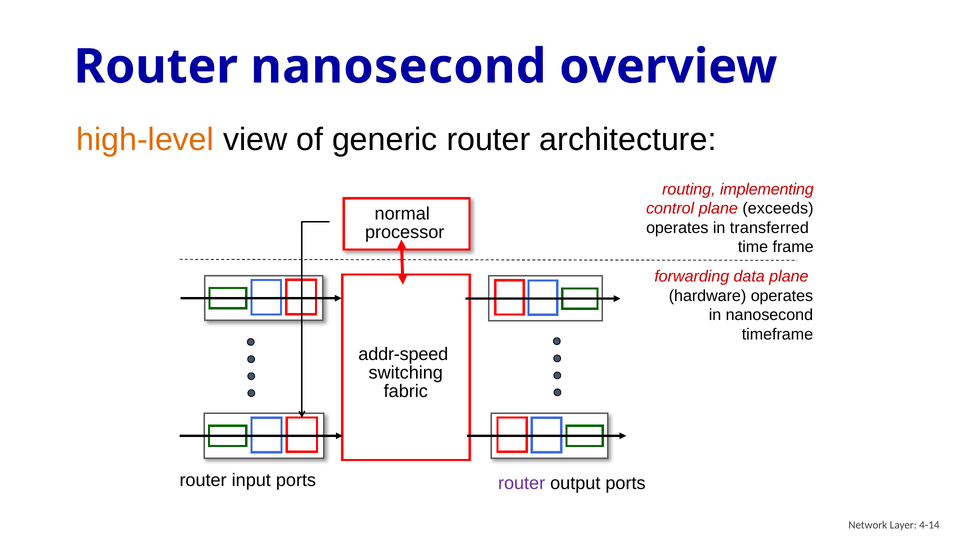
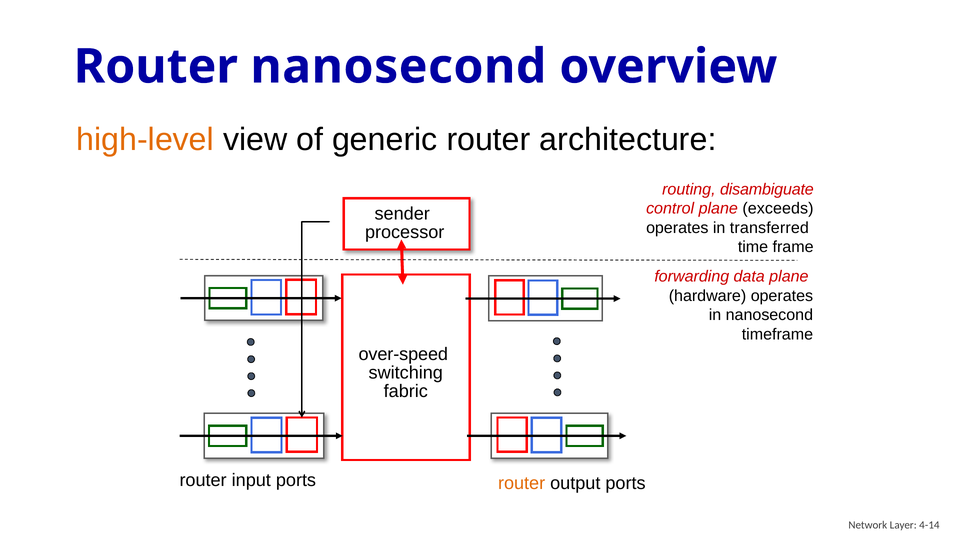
implementing: implementing -> disambiguate
normal: normal -> sender
addr-speed: addr-speed -> over-speed
router at (522, 483) colour: purple -> orange
